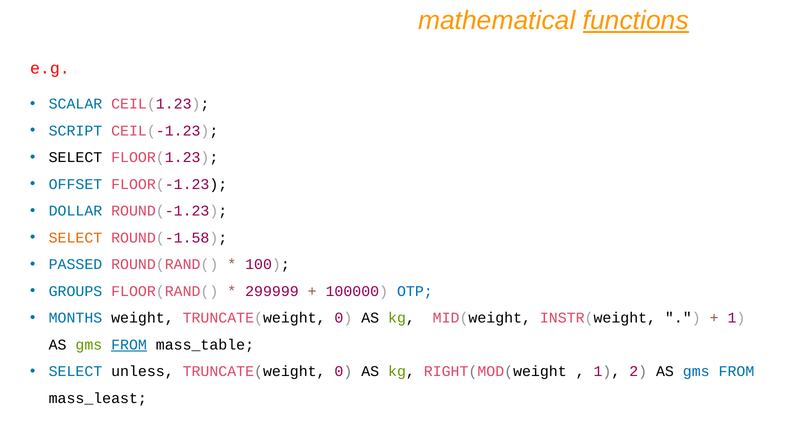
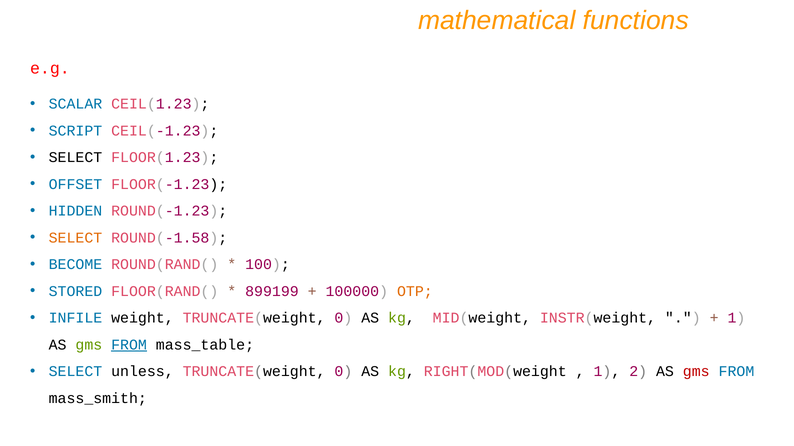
functions underline: present -> none
DOLLAR: DOLLAR -> HIDDEN
PASSED: PASSED -> BECOME
GROUPS: GROUPS -> STORED
299999: 299999 -> 899199
OTP colour: blue -> orange
MONTHS: MONTHS -> INFILE
gms at (696, 372) colour: blue -> red
mass_least: mass_least -> mass_smith
